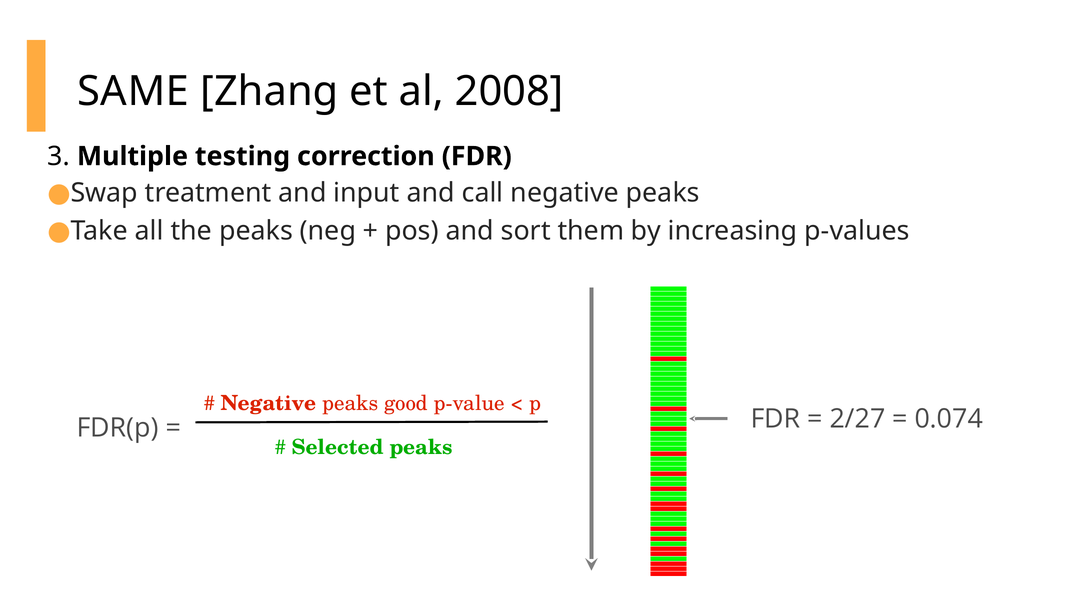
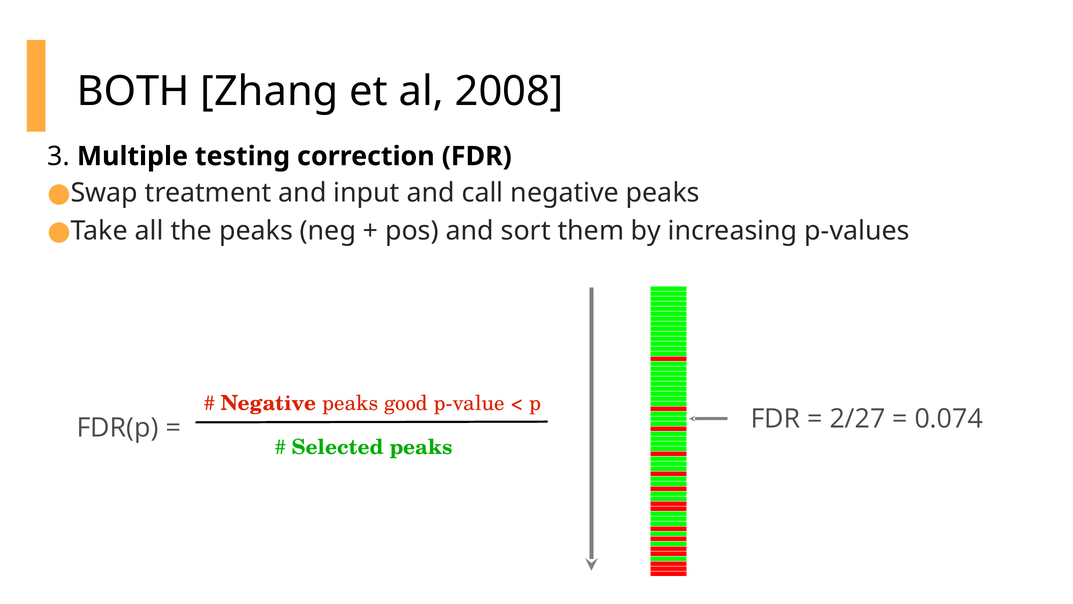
SAME: SAME -> BOTH
